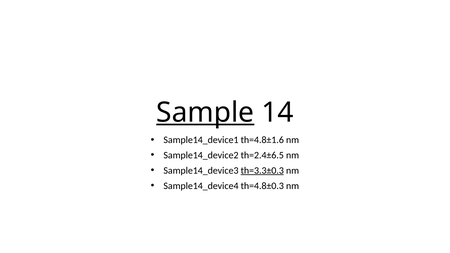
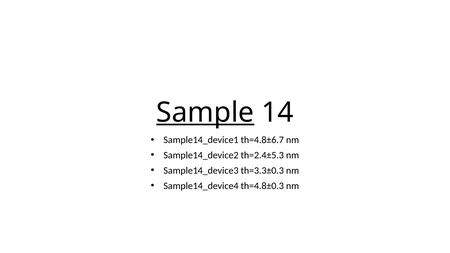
th=4.8±1.6: th=4.8±1.6 -> th=4.8±6.7
th=2.4±6.5: th=2.4±6.5 -> th=2.4±5.3
th=3.3±0.3 underline: present -> none
